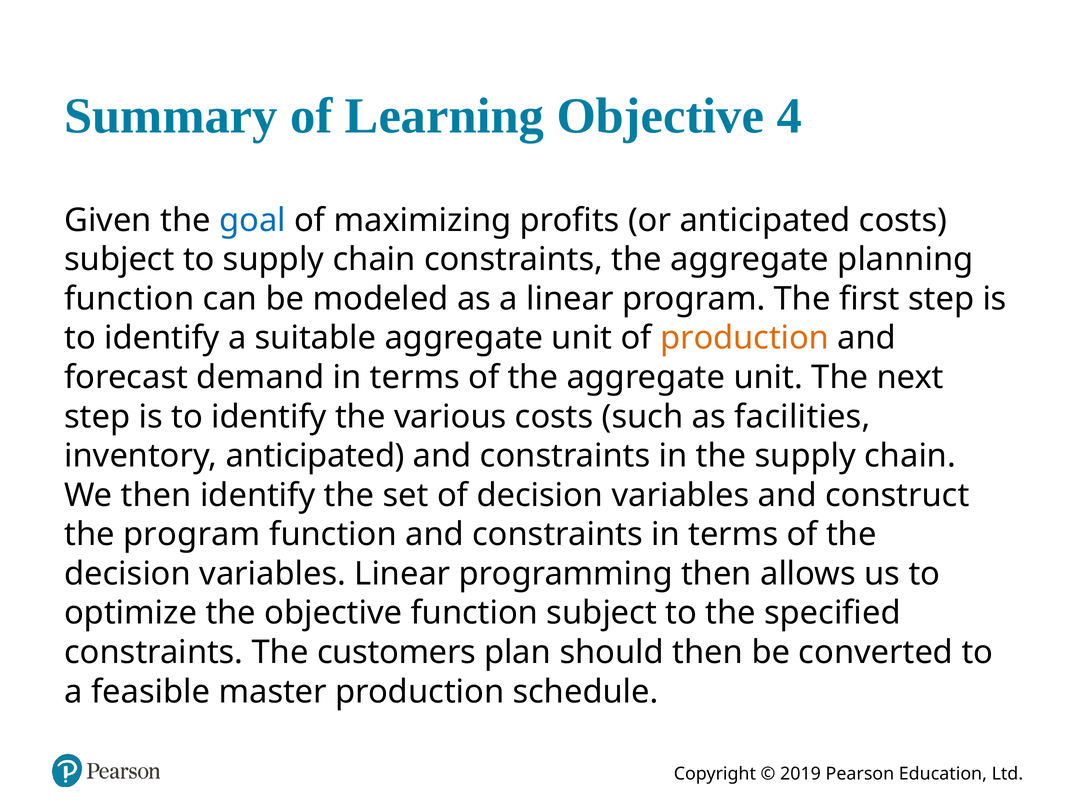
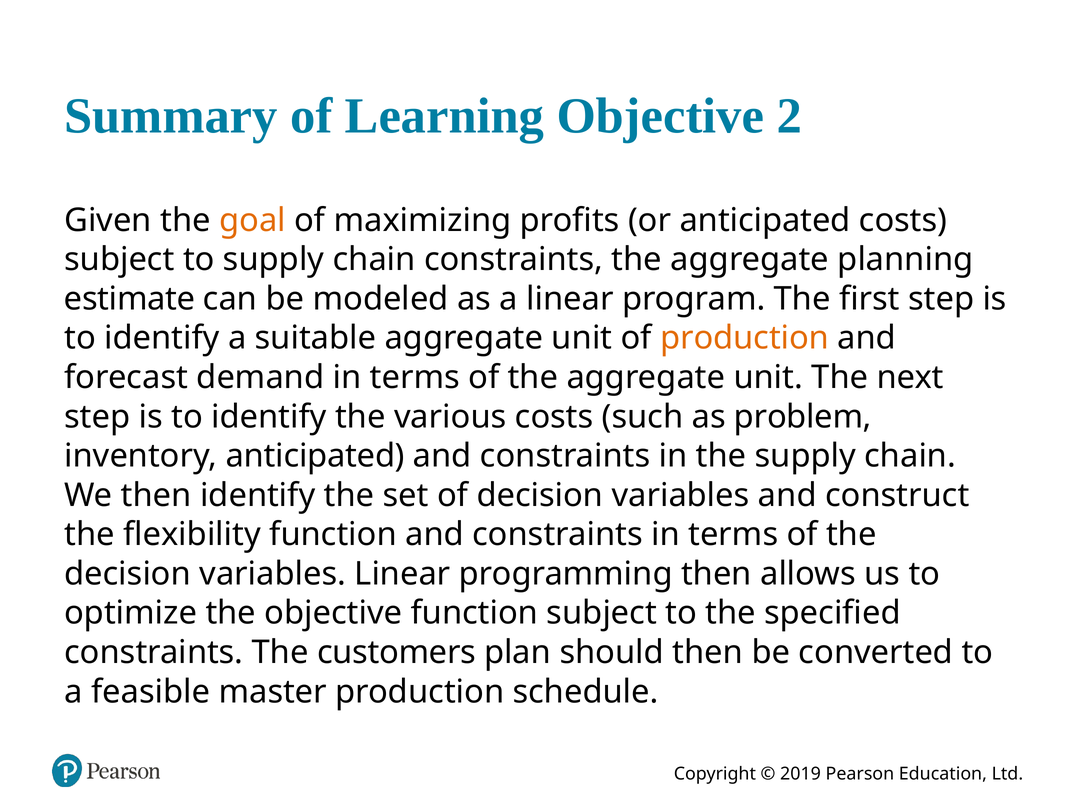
4: 4 -> 2
goal colour: blue -> orange
function at (129, 299): function -> estimate
facilities: facilities -> problem
the program: program -> flexibility
